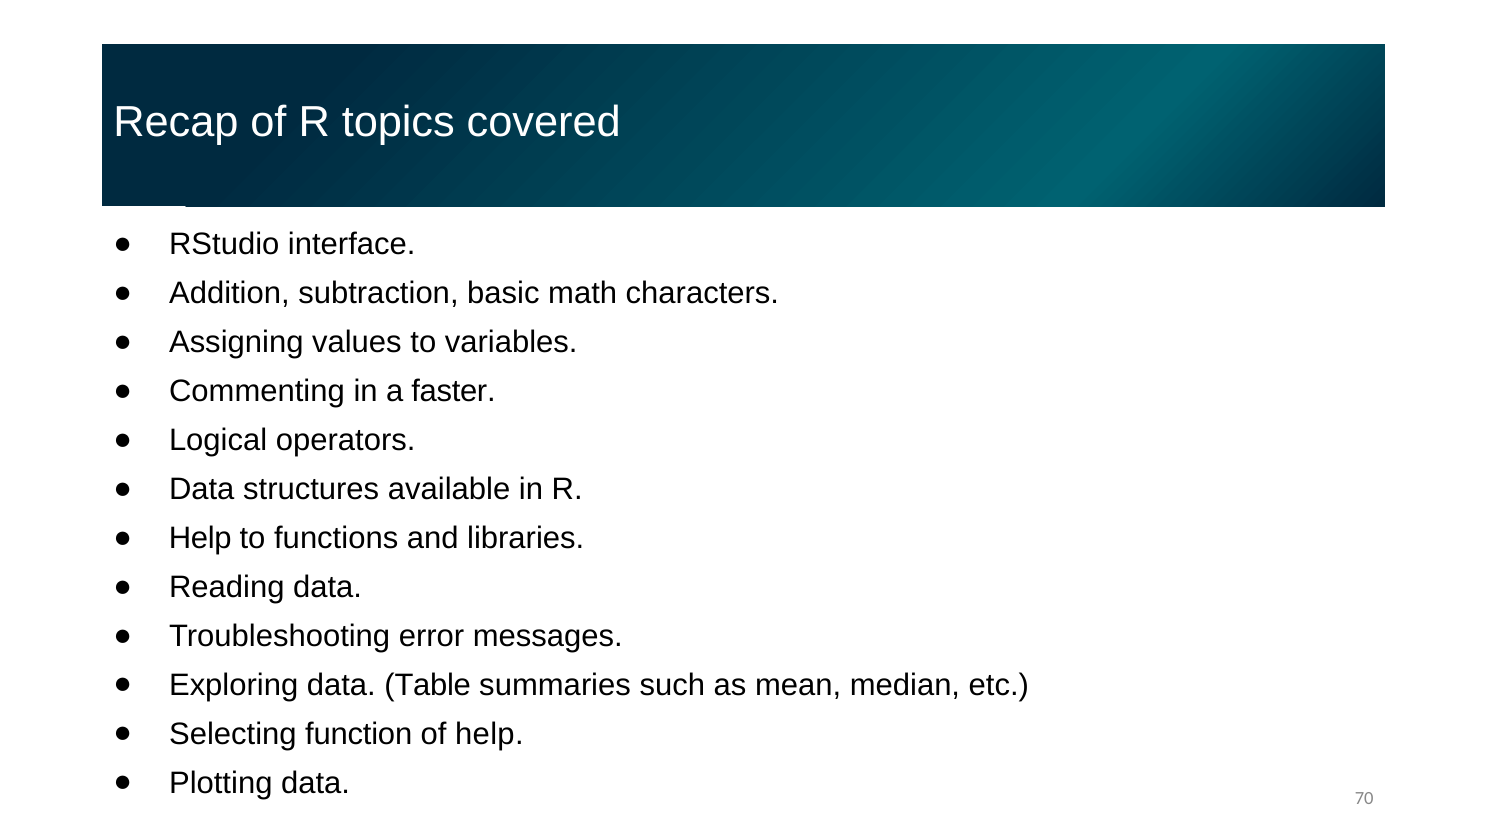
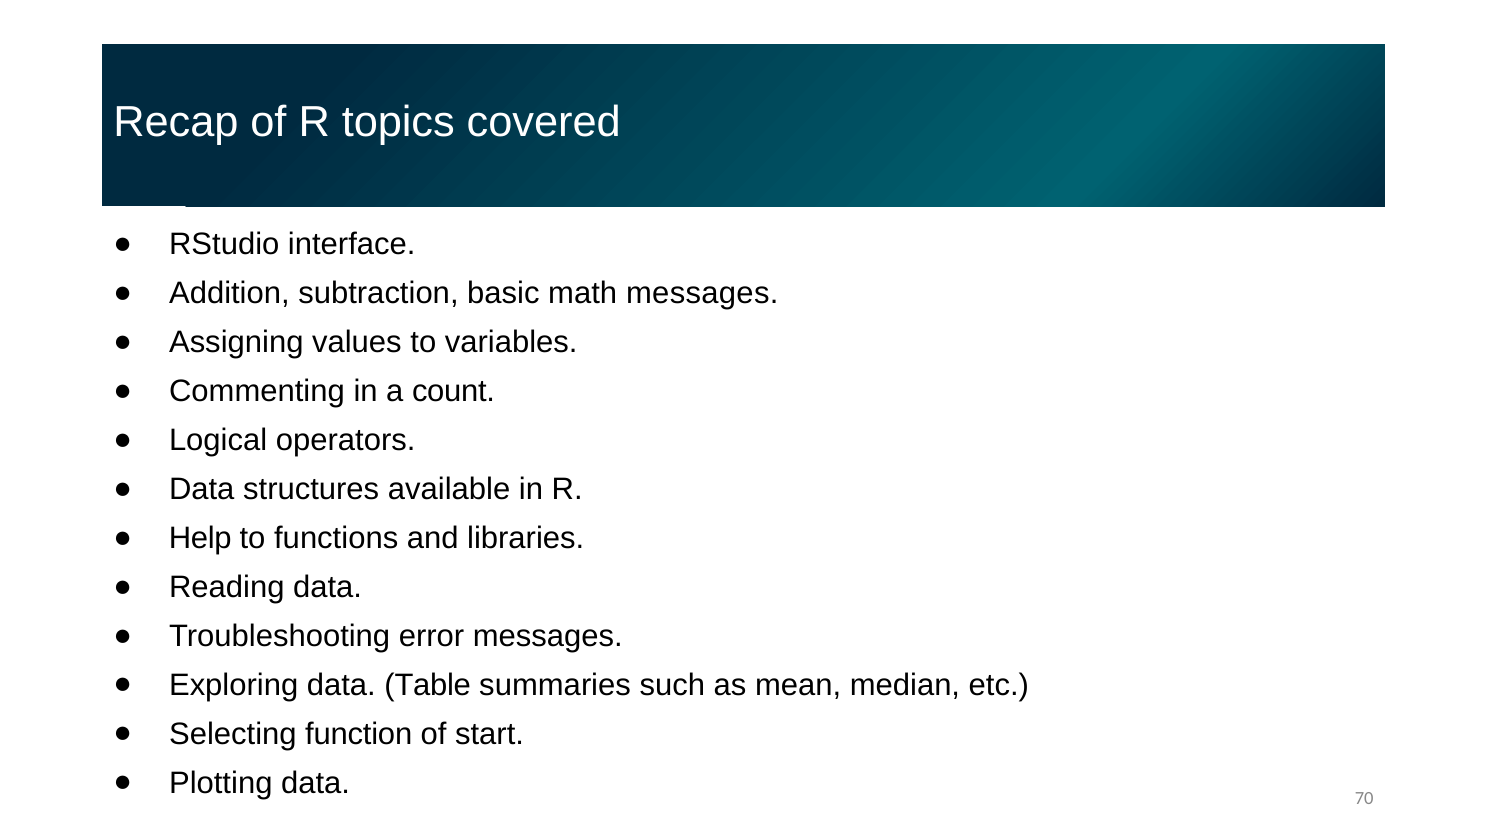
math characters: characters -> messages
faster: faster -> count
of help: help -> start
